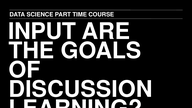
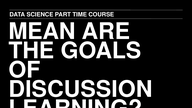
INPUT: INPUT -> MEAN
